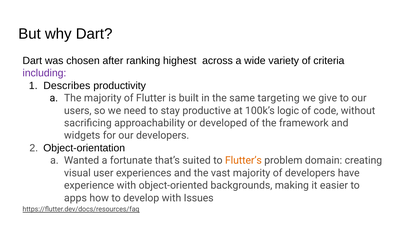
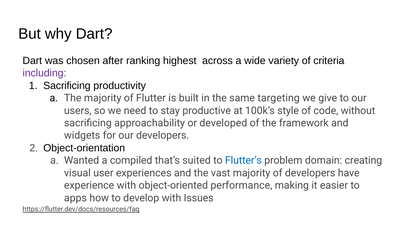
Describes at (67, 85): Describes -> Sacrificing
logic: logic -> style
fortunate: fortunate -> compiled
Flutter’s colour: orange -> blue
backgrounds: backgrounds -> performance
